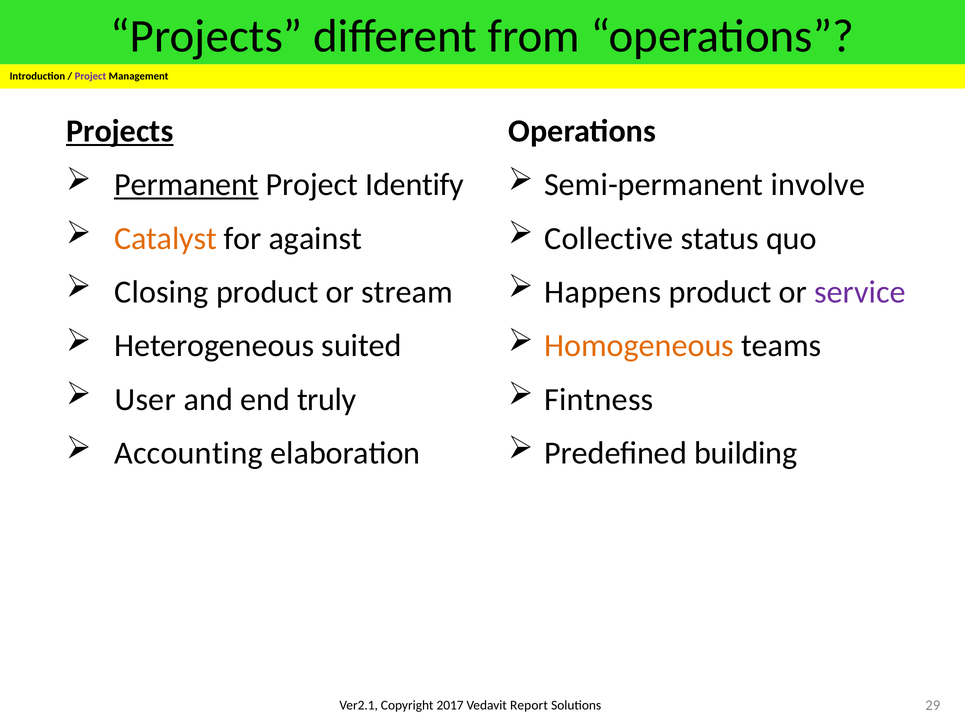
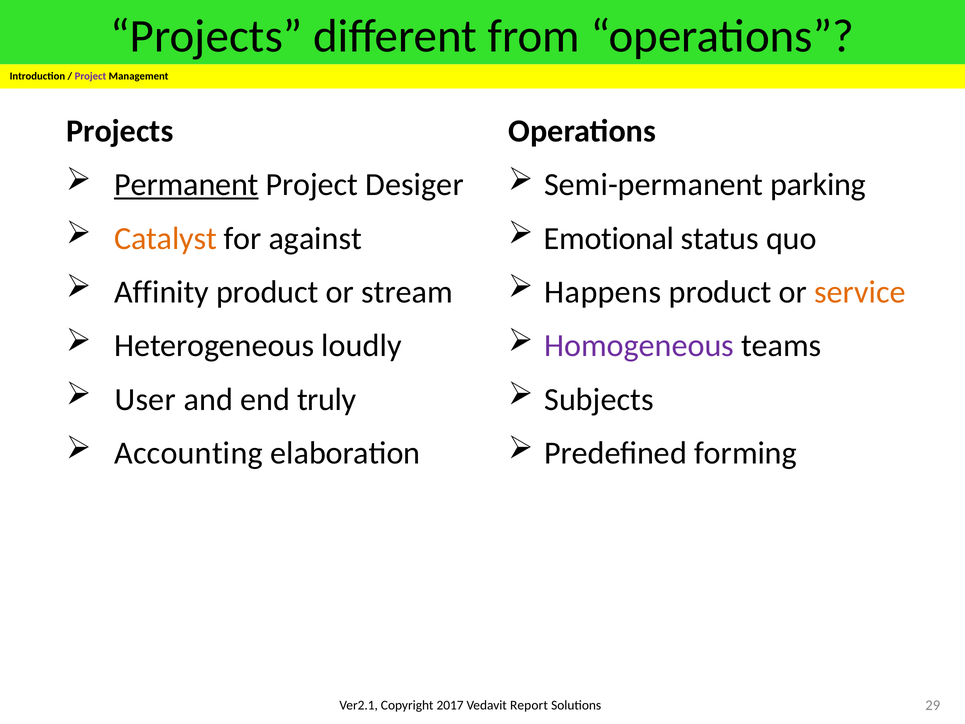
Projects at (120, 131) underline: present -> none
Identify: Identify -> Desiger
involve: involve -> parking
Collective: Collective -> Emotional
Closing: Closing -> Affinity
service colour: purple -> orange
suited: suited -> loudly
Homogeneous colour: orange -> purple
Fintness: Fintness -> Subjects
building: building -> forming
